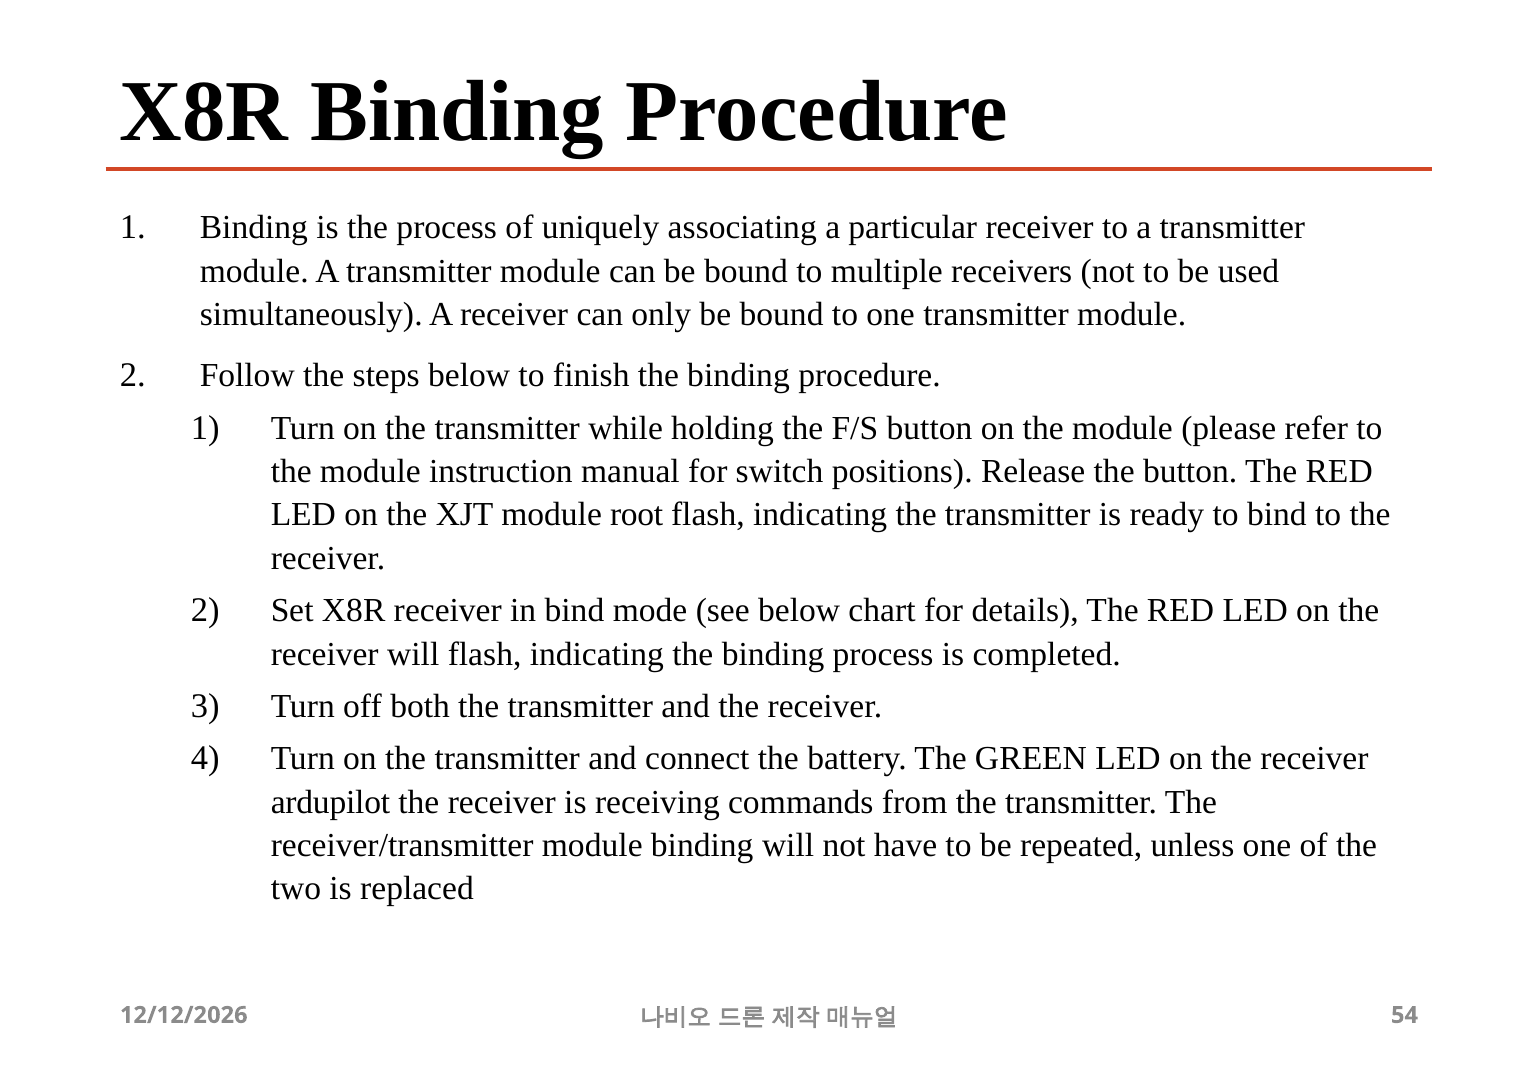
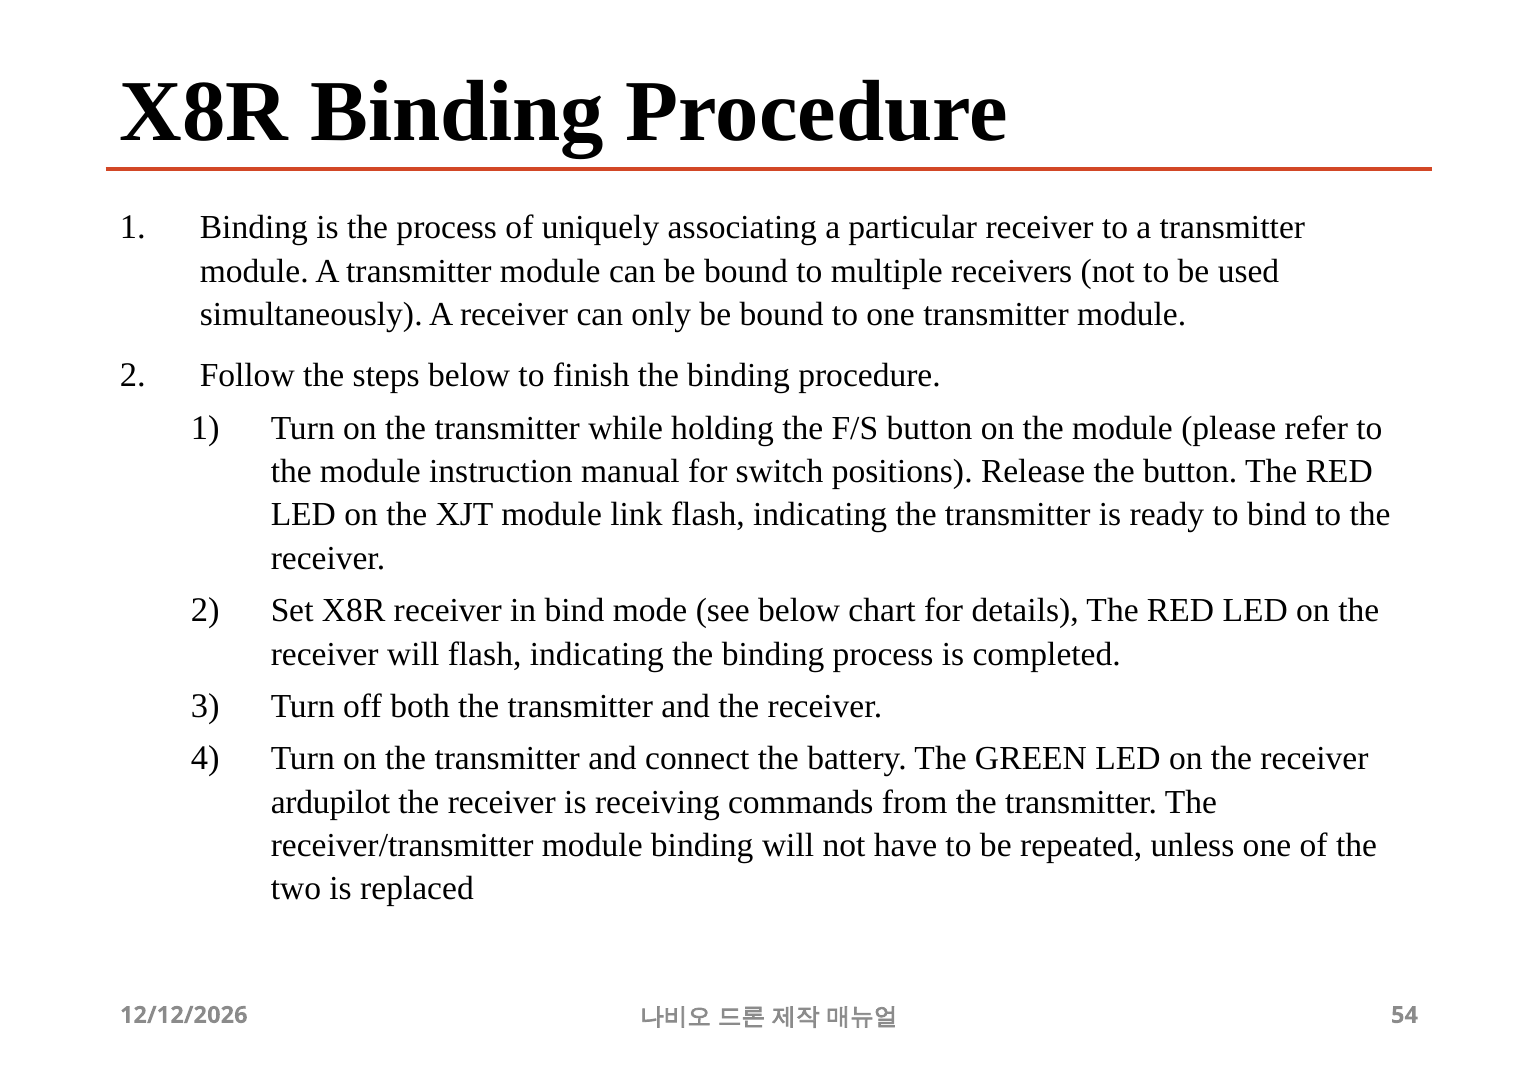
root: root -> link
